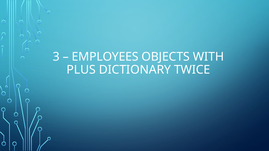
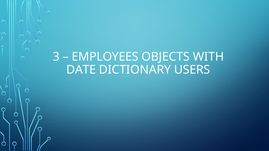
PLUS: PLUS -> DATE
TWICE: TWICE -> USERS
